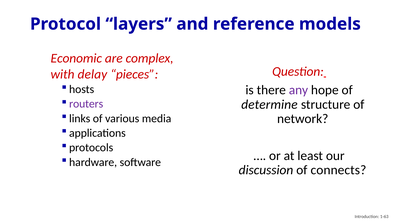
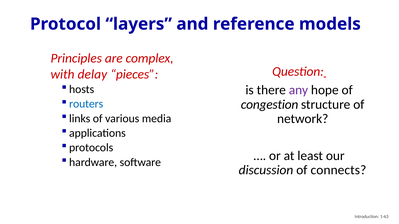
Economic: Economic -> Principles
routers colour: purple -> blue
determine: determine -> congestion
